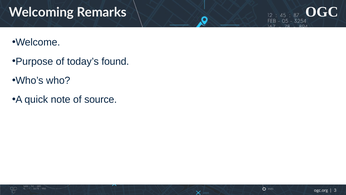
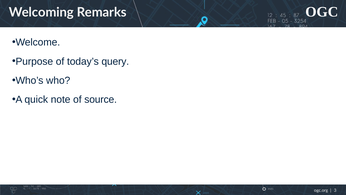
found: found -> query
